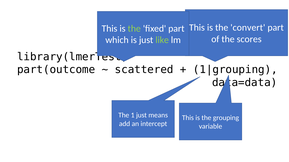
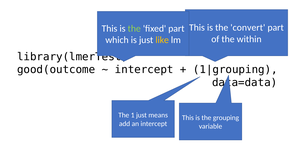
scores: scores -> within
like colour: light green -> yellow
part(outcome: part(outcome -> good(outcome
scattered at (144, 70): scattered -> intercept
